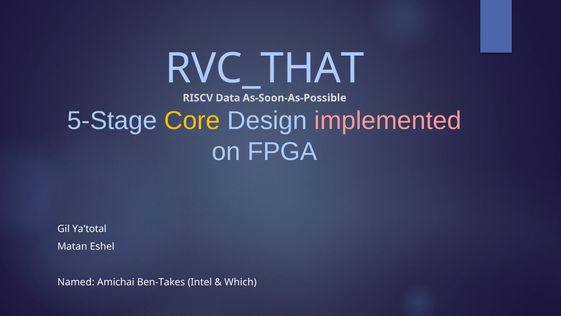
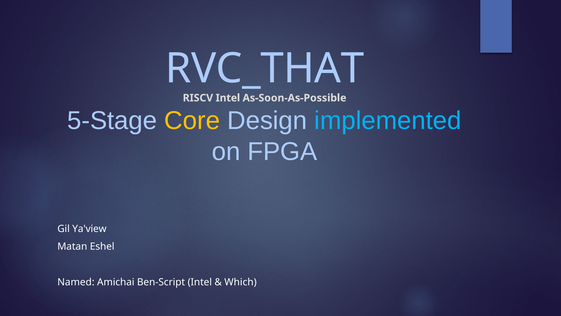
RISCV Data: Data -> Intel
implemented colour: pink -> light blue
Ya'total: Ya'total -> Ya'view
Ben-Takes: Ben-Takes -> Ben-Script
